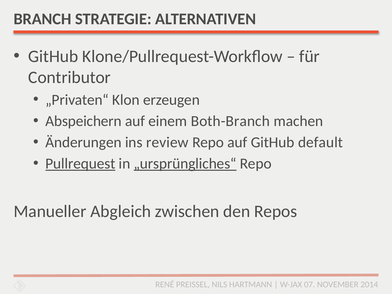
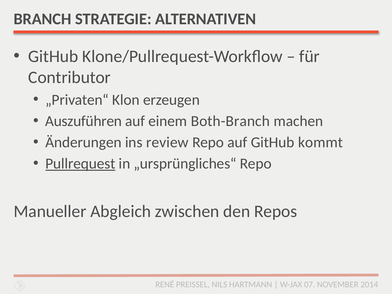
Abspeichern: Abspeichern -> Auszuführen
default: default -> kommt
„ursprüngliches“ underline: present -> none
